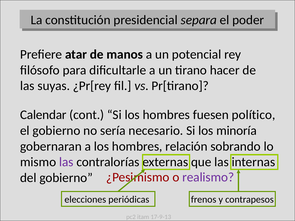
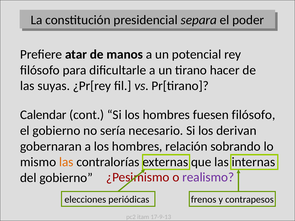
fuesen político: político -> filósofo
minoría: minoría -> derivan
las at (66, 162) colour: purple -> orange
